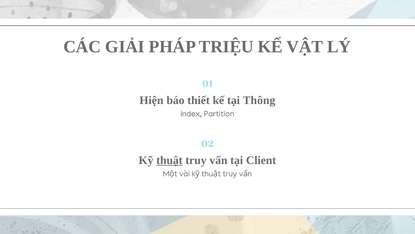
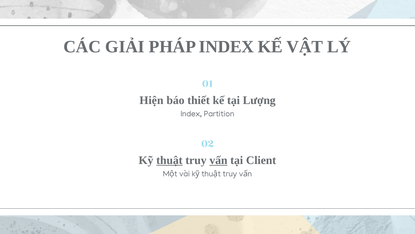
PHÁP TRIỆU: TRIỆU -> INDEX
Thông: Thông -> Lượng
vấn underline: none -> present
